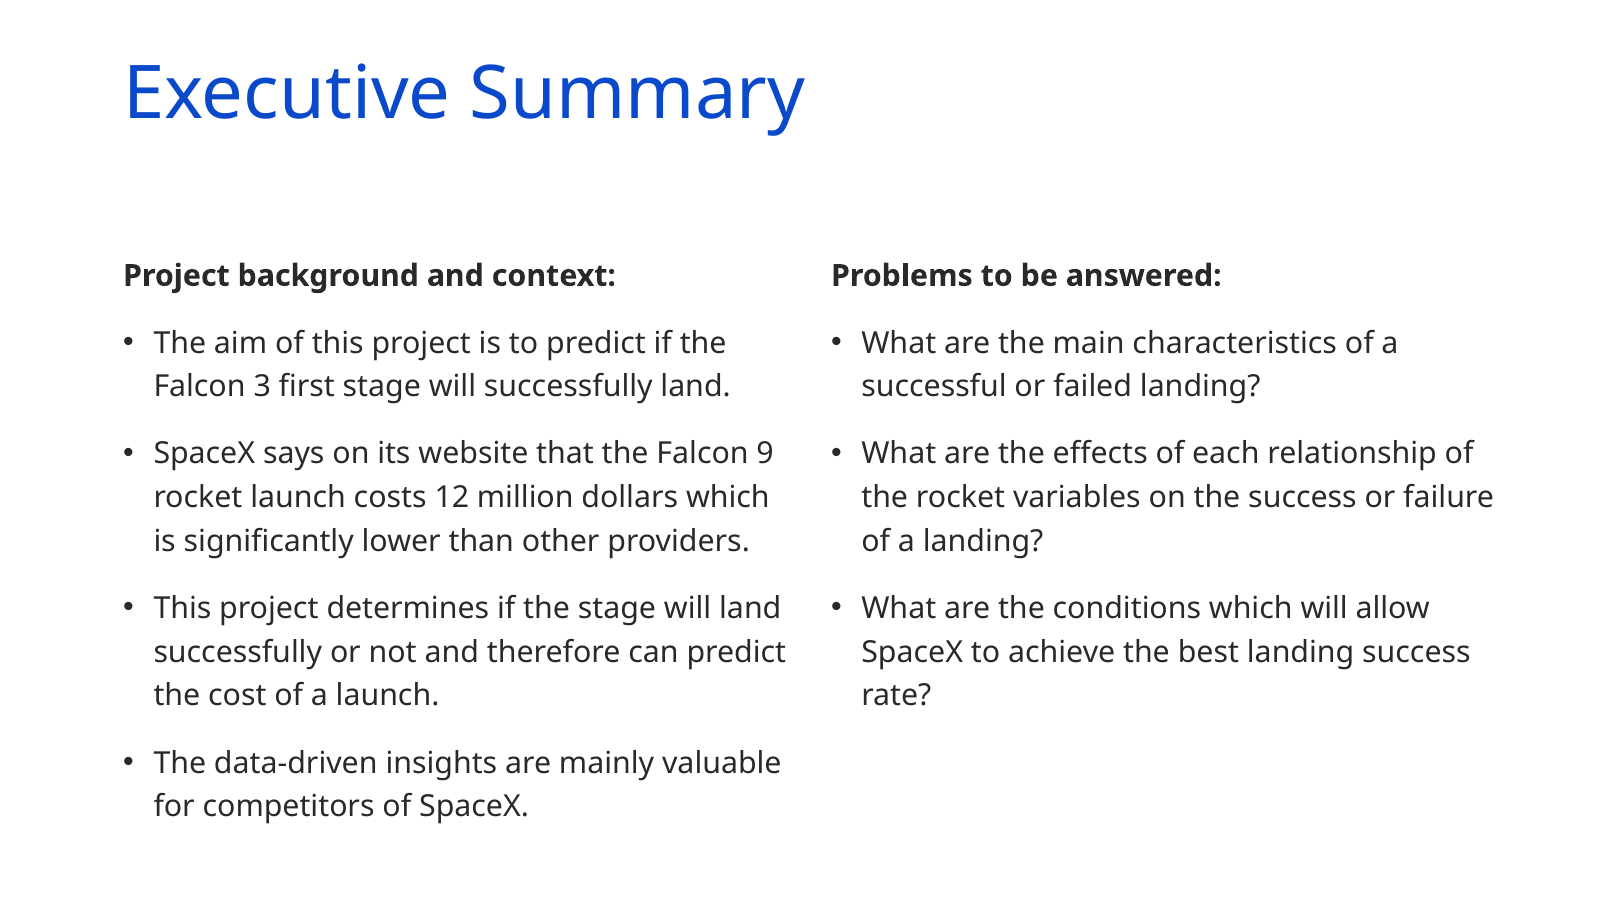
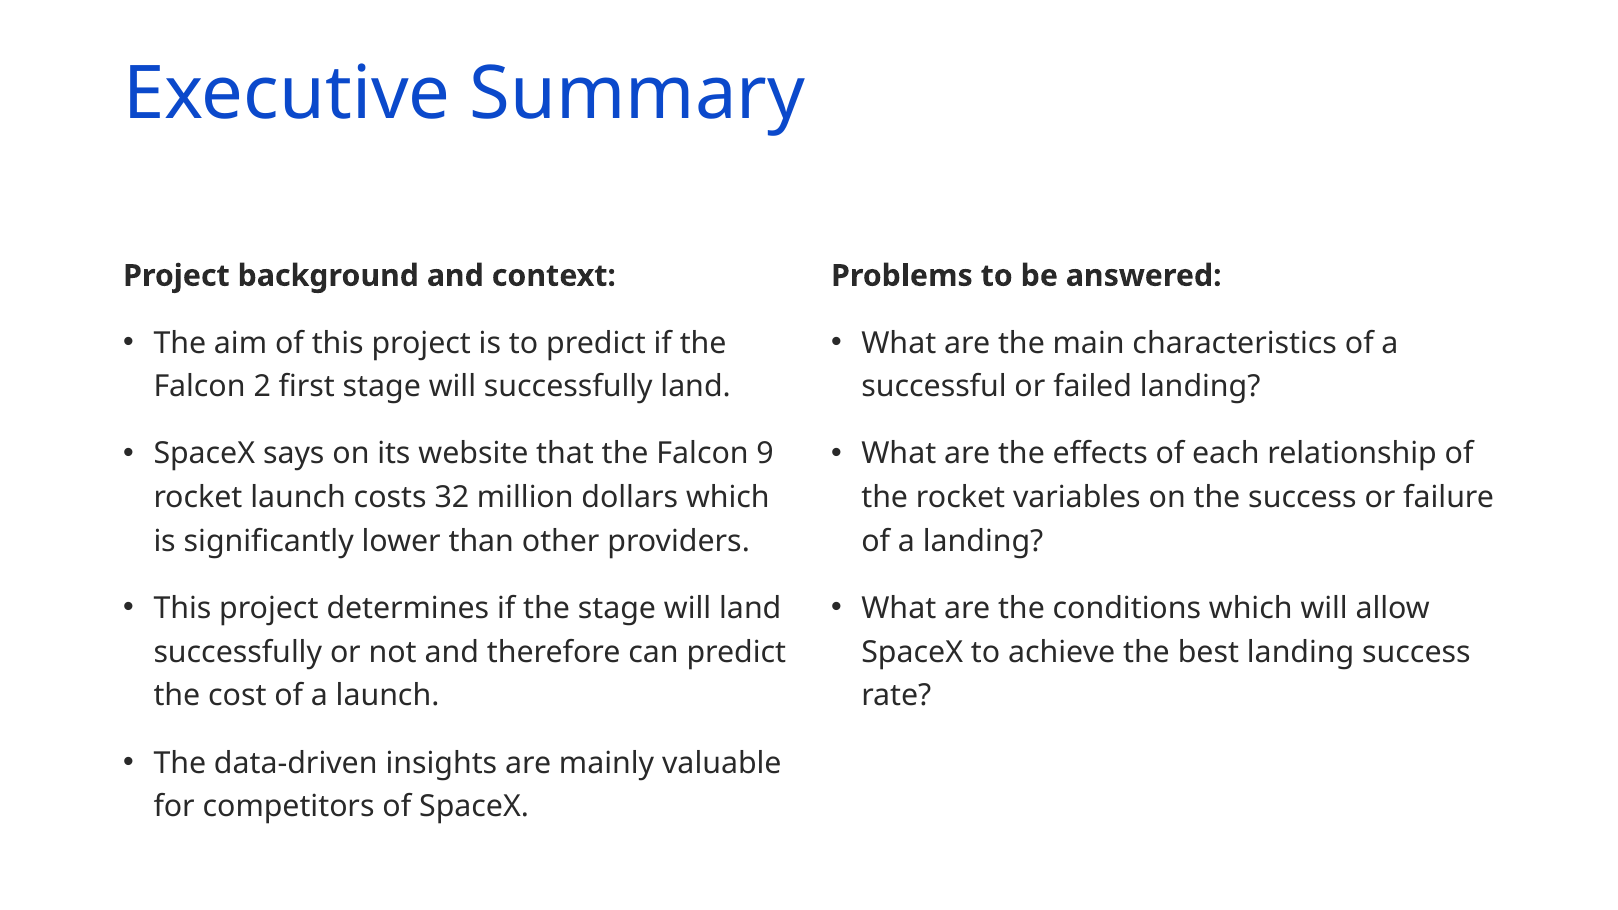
3: 3 -> 2
12: 12 -> 32
